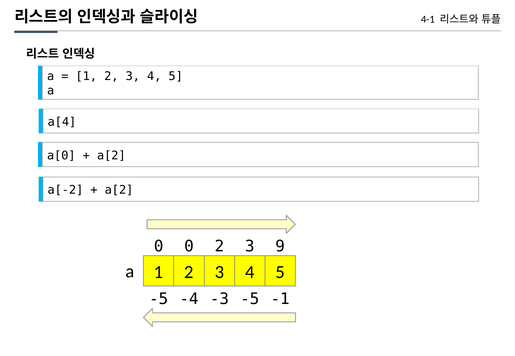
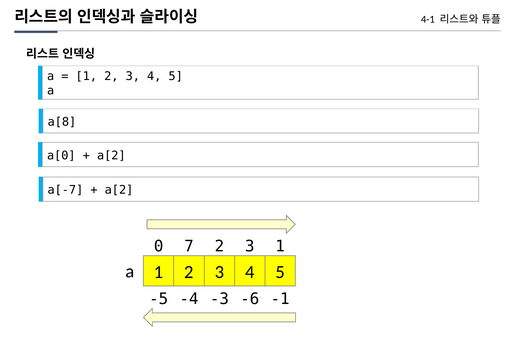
a[4: a[4 -> a[8
a[-2: a[-2 -> a[-7
0 0: 0 -> 7
3 9: 9 -> 1
-3 -5: -5 -> -6
